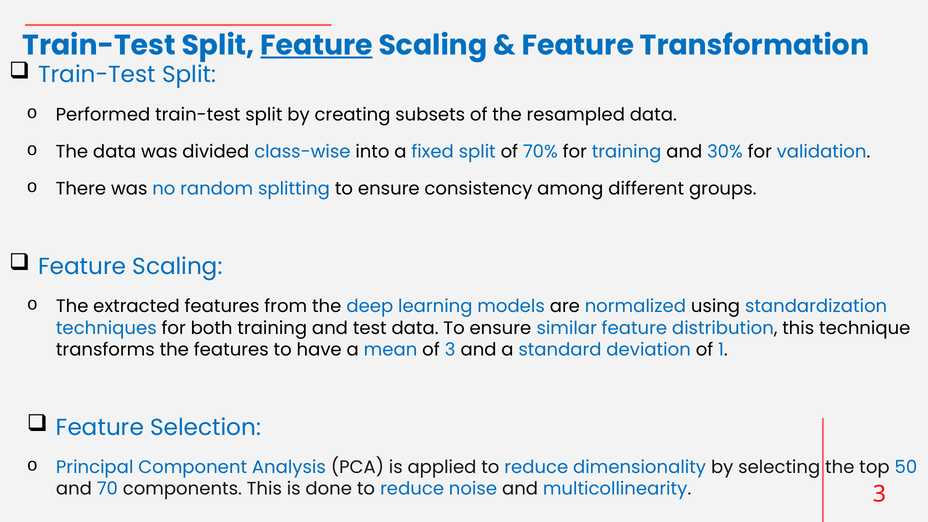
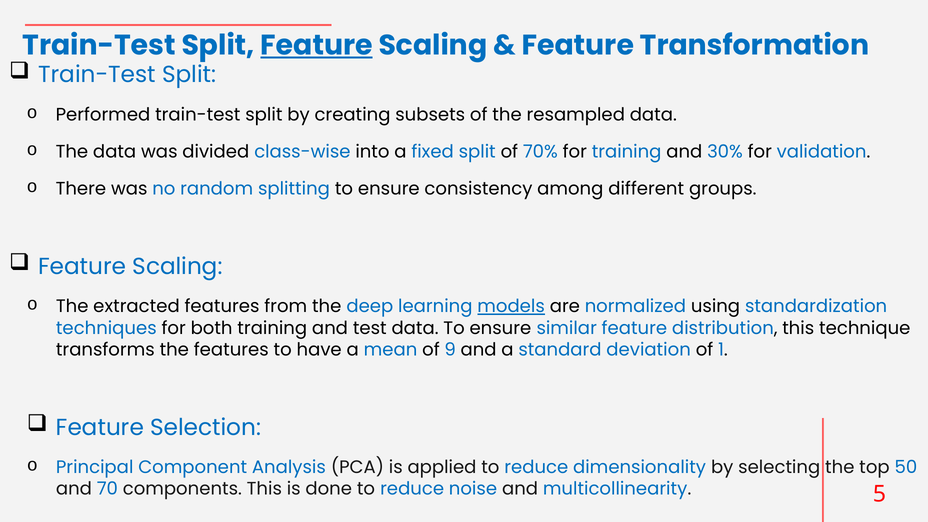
models underline: none -> present
of 3: 3 -> 9
multicollinearity 3: 3 -> 5
